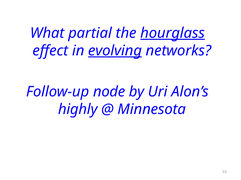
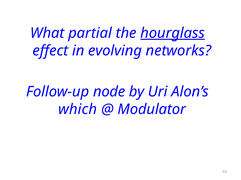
evolving underline: present -> none
highly: highly -> which
Minnesota: Minnesota -> Modulator
